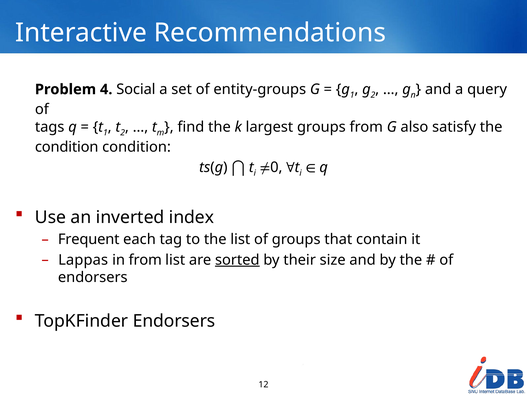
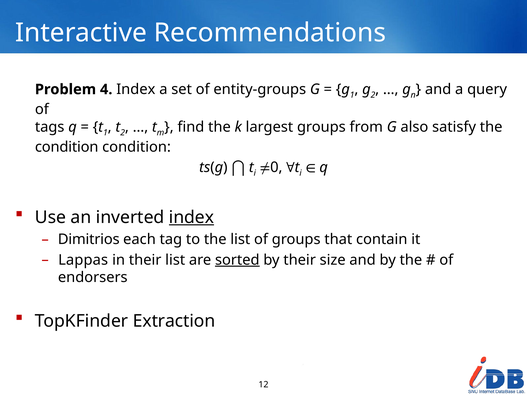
4 Social: Social -> Index
index at (191, 218) underline: none -> present
Frequent: Frequent -> Dimitrios
in from: from -> their
TopKFinder Endorsers: Endorsers -> Extraction
